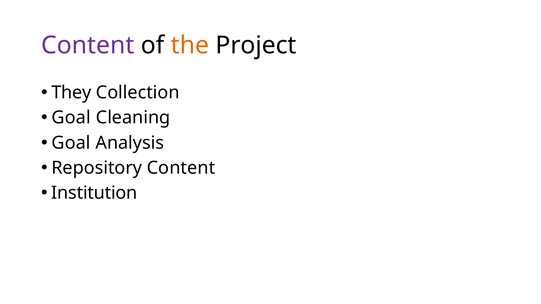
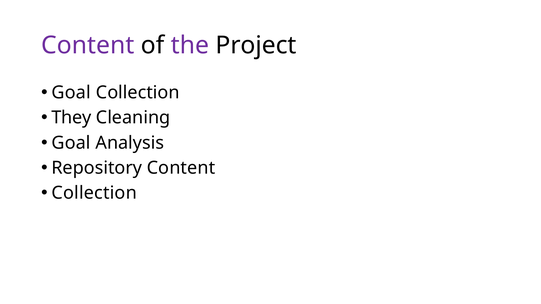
the colour: orange -> purple
They at (71, 93): They -> Goal
Goal at (71, 118): Goal -> They
Institution at (94, 193): Institution -> Collection
